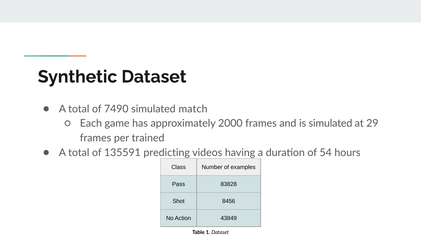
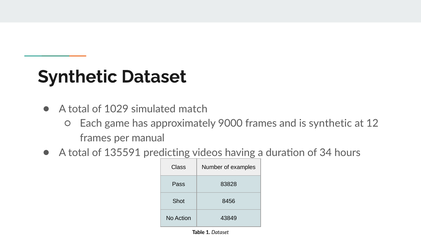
7490: 7490 -> 1029
2000: 2000 -> 9000
is simulated: simulated -> synthetic
29: 29 -> 12
trained: trained -> manual
54: 54 -> 34
